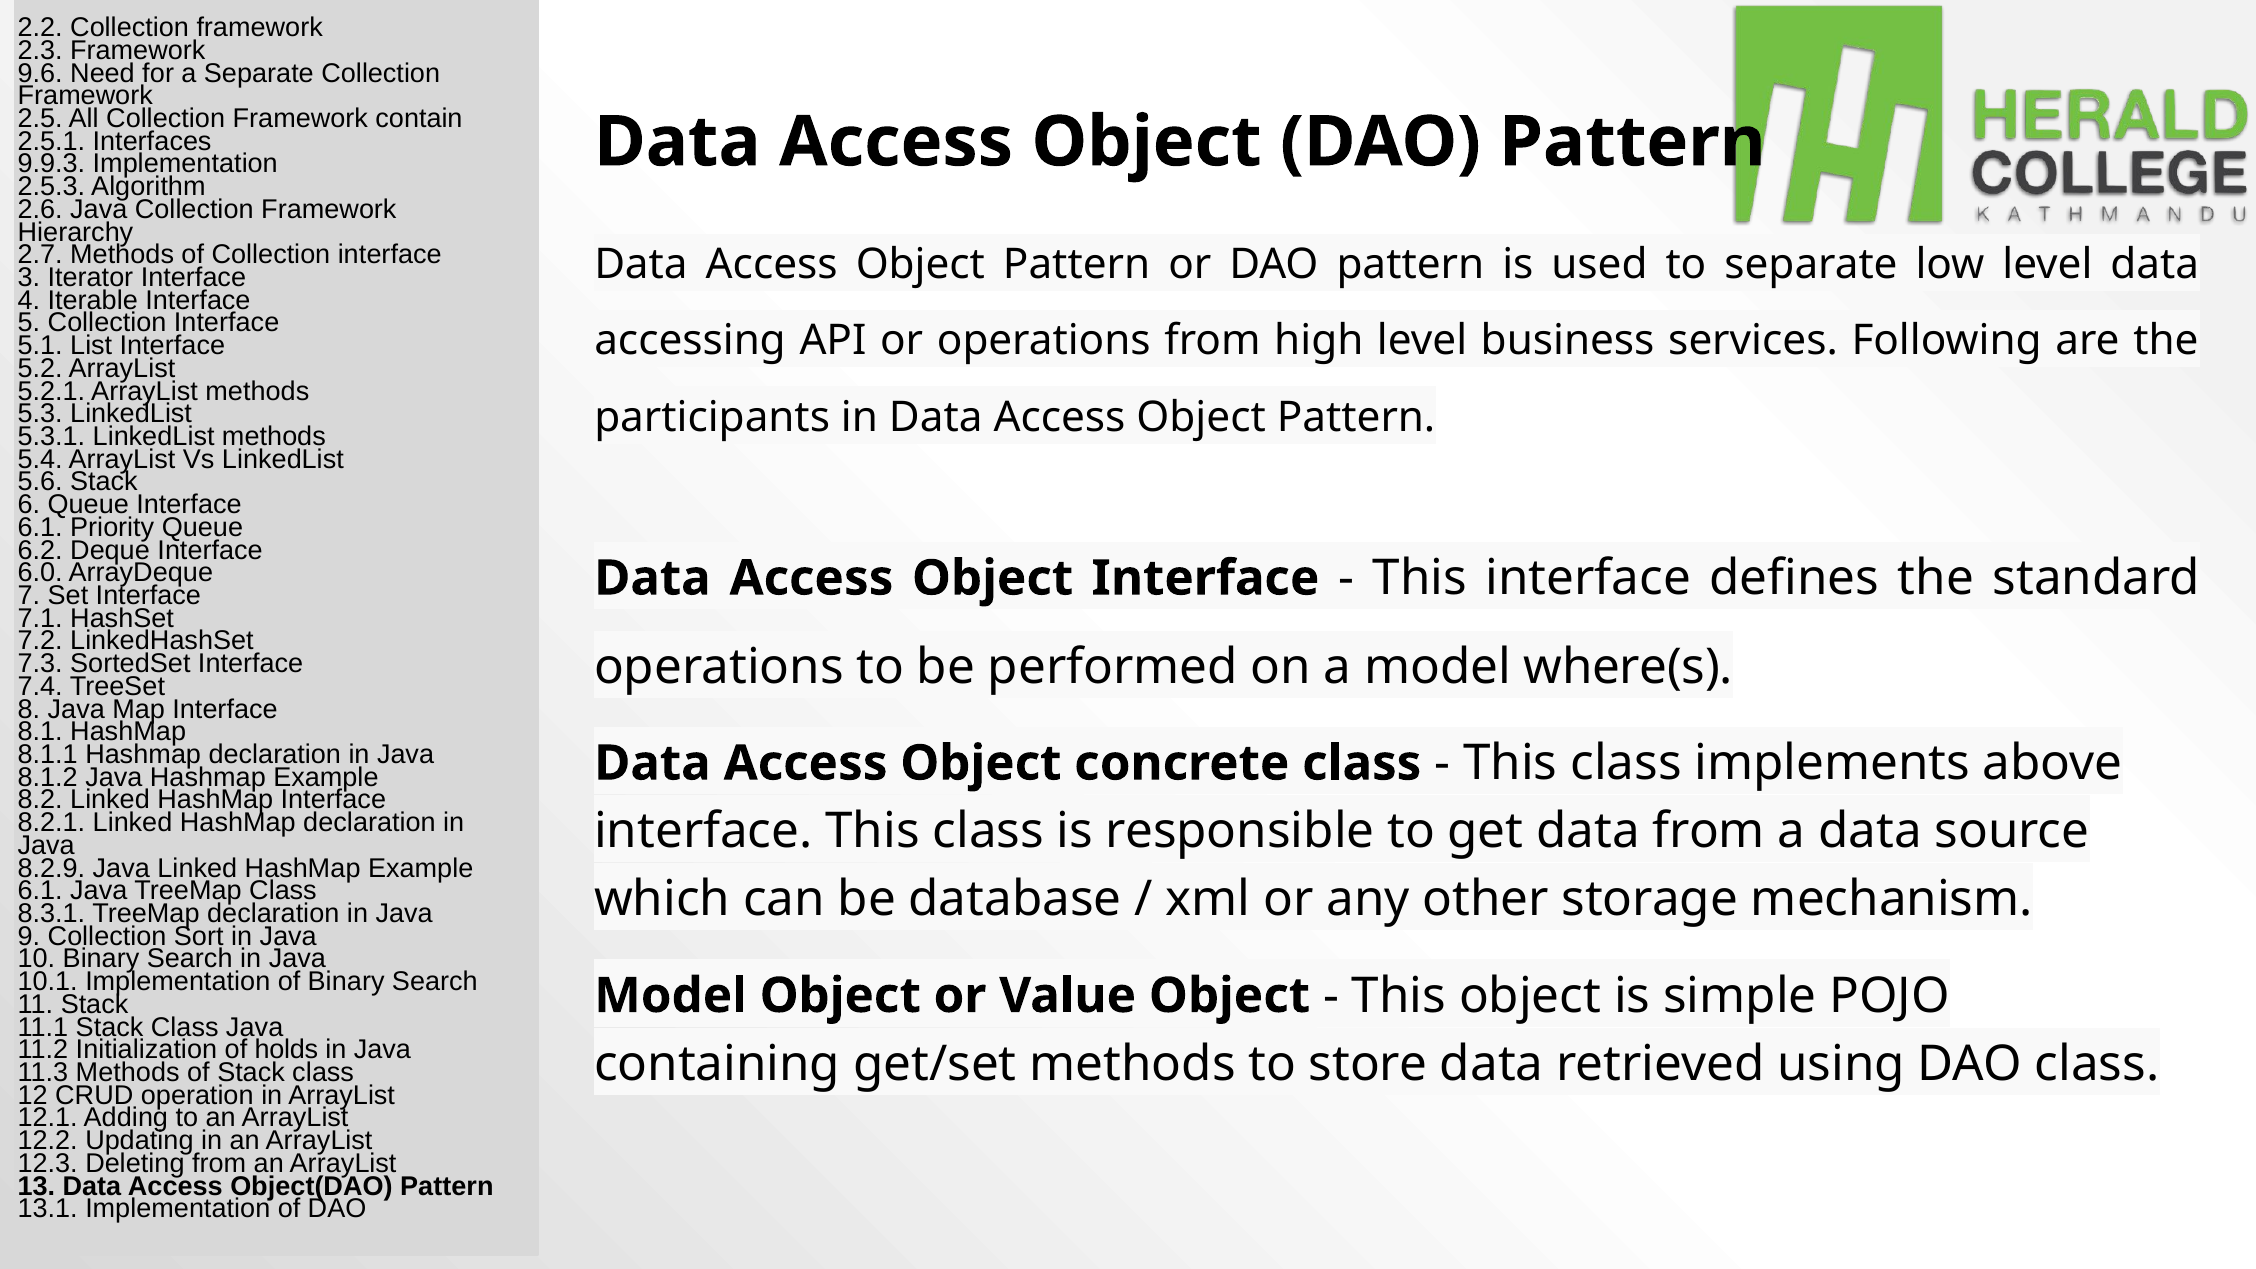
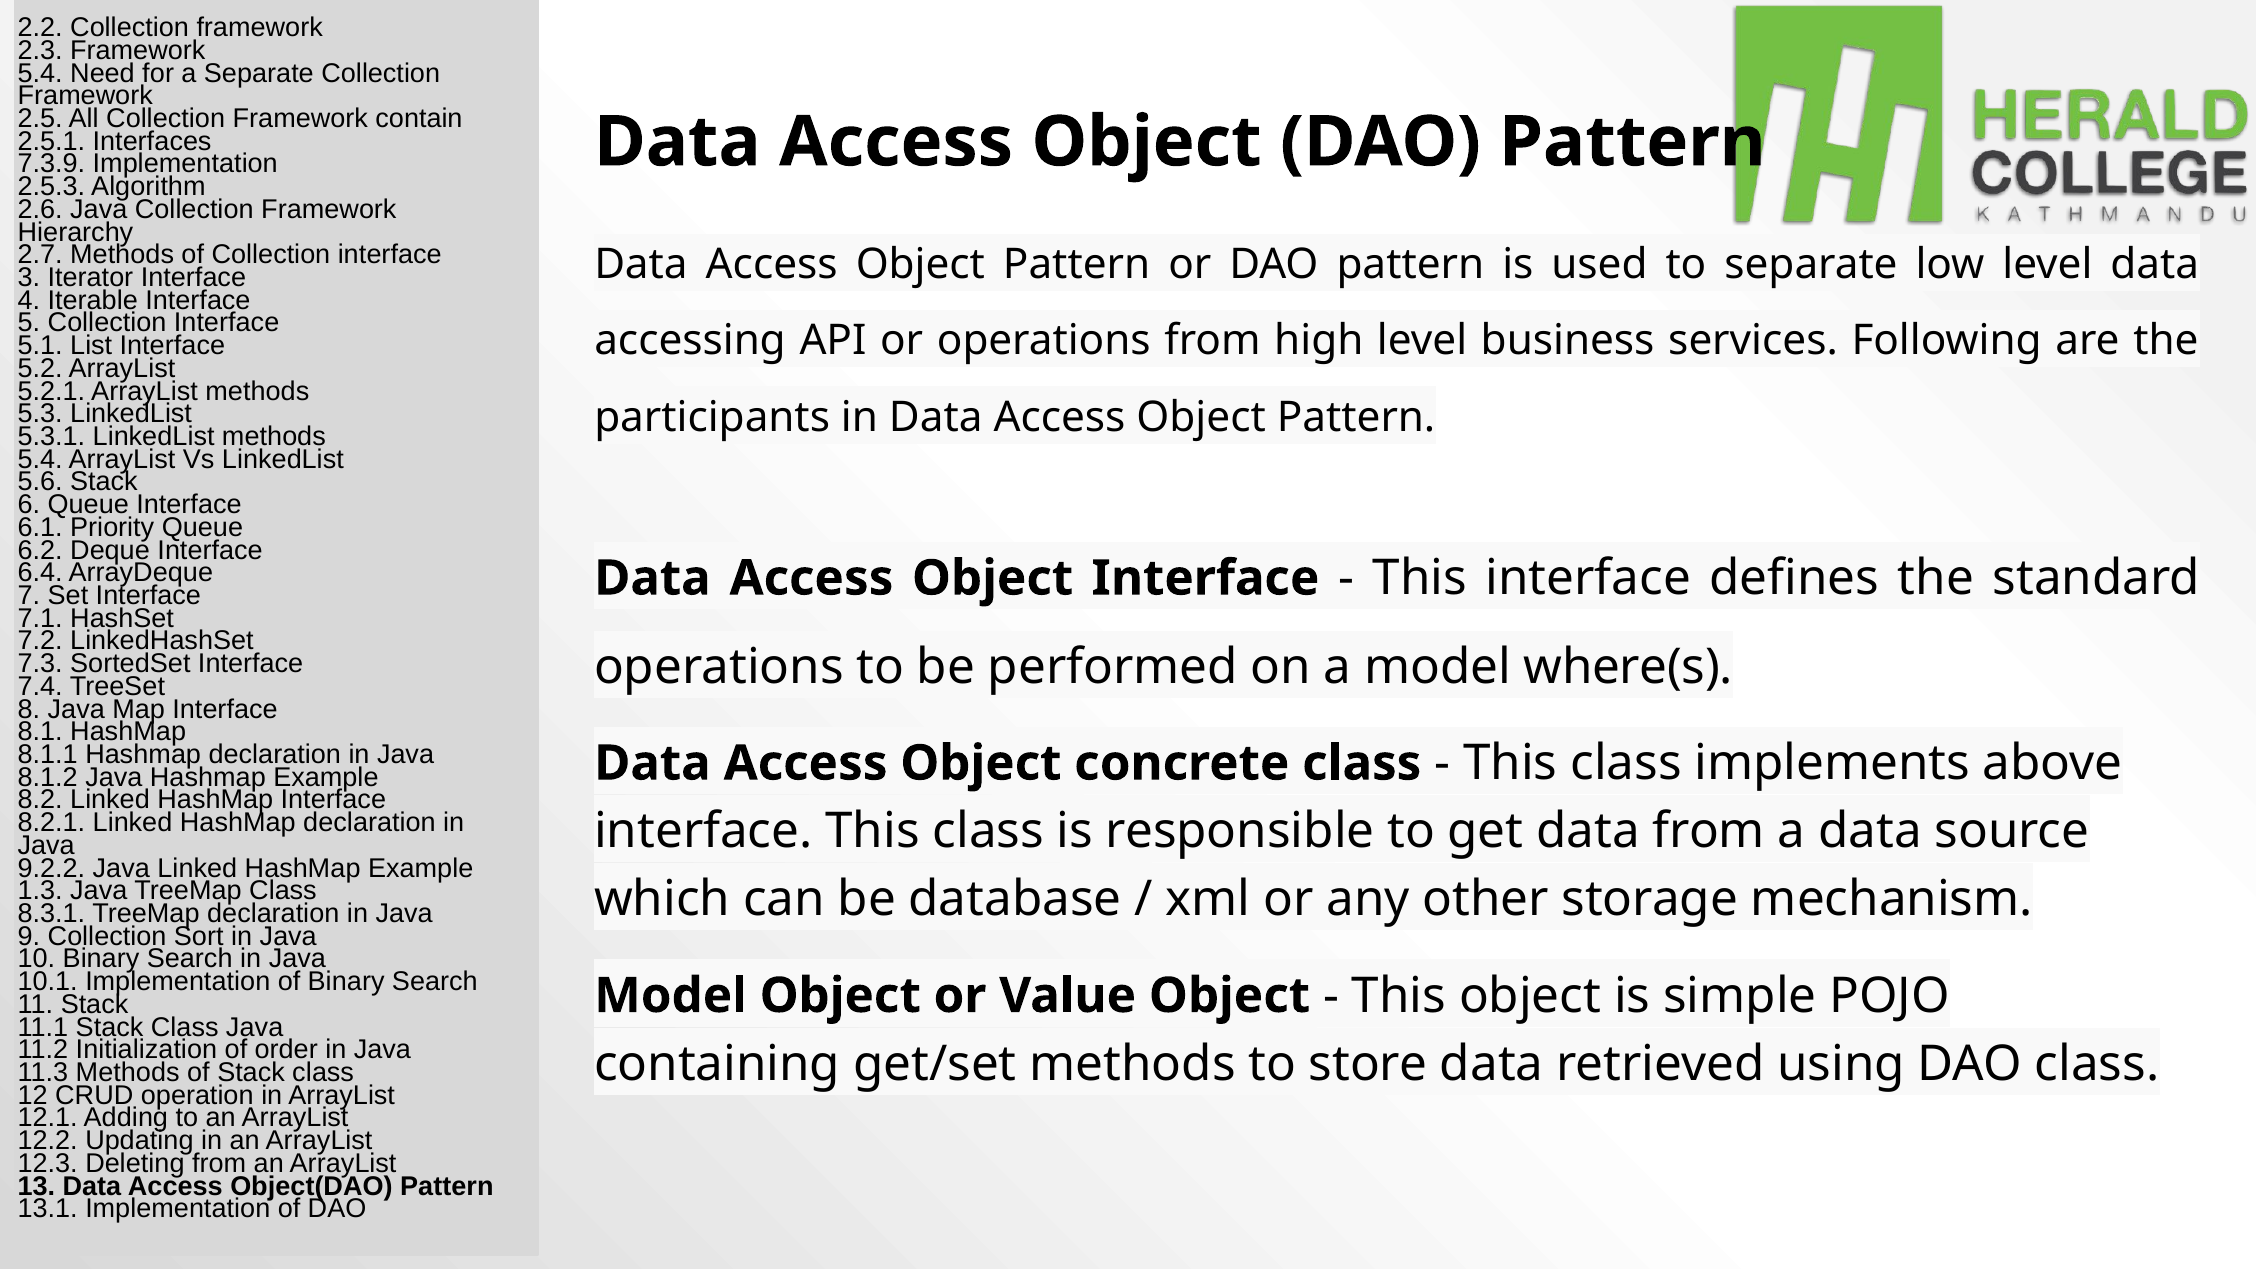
9.6 at (40, 73): 9.6 -> 5.4
9.9.3: 9.9.3 -> 7.3.9
6.0: 6.0 -> 6.4
8.2.9: 8.2.9 -> 9.2.2
6.1 at (40, 891): 6.1 -> 1.3
holds: holds -> order
